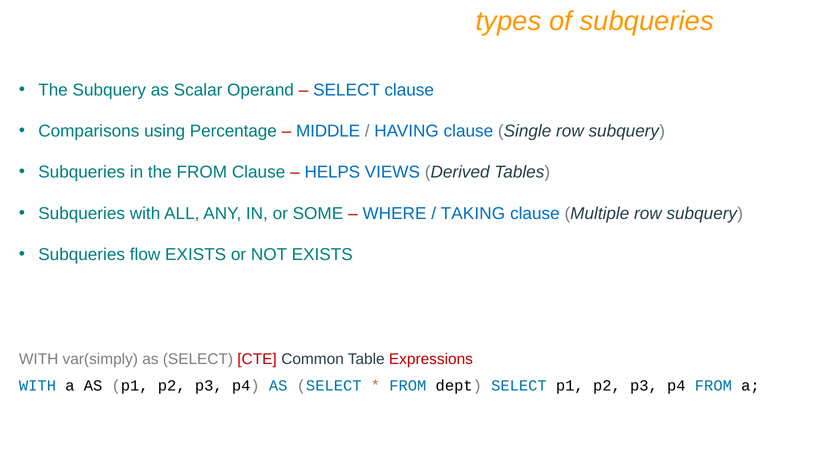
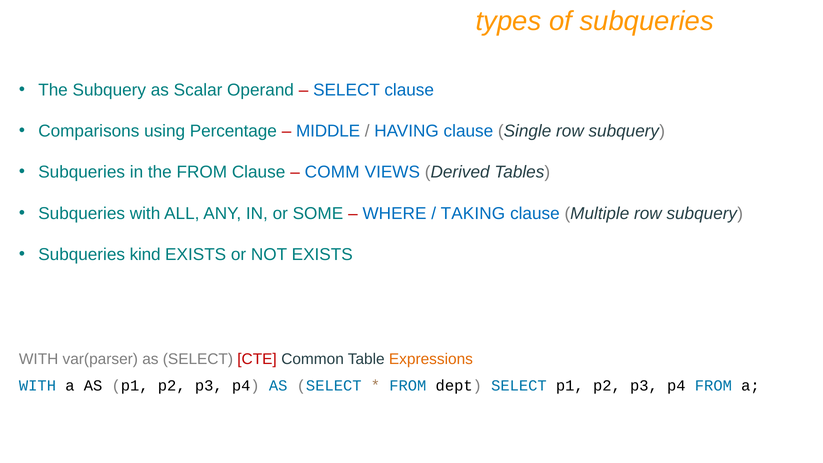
HELPS: HELPS -> COMM
flow: flow -> kind
var(simply: var(simply -> var(parser
Expressions colour: red -> orange
